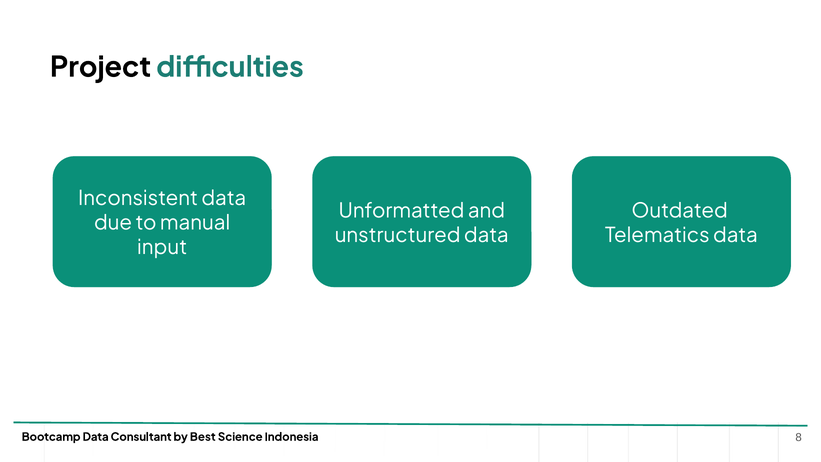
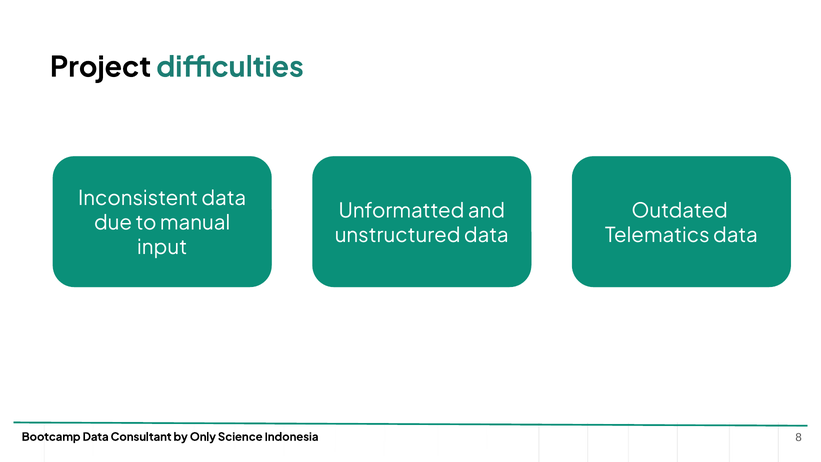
Best: Best -> Only
